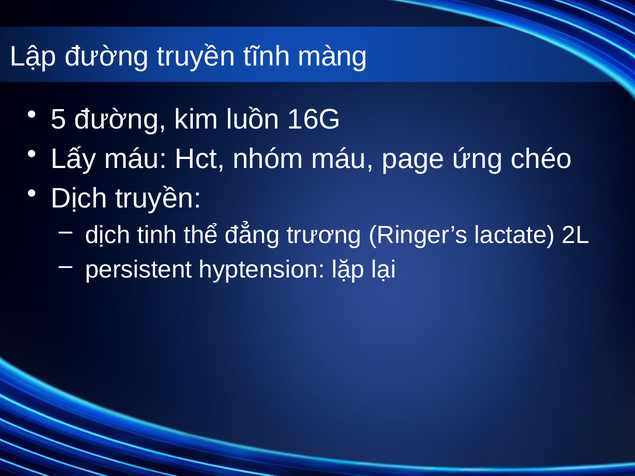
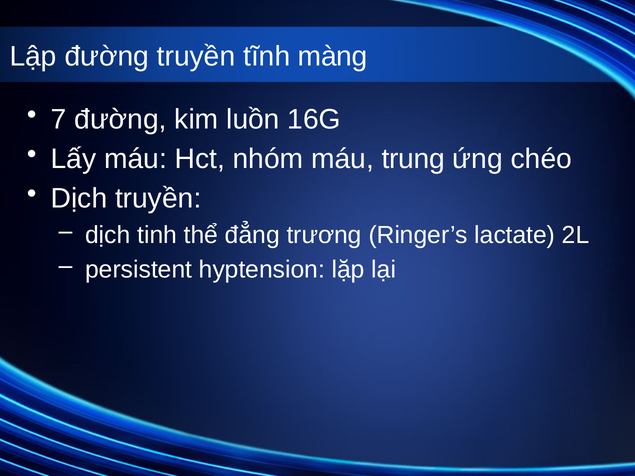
5: 5 -> 7
page: page -> trung
